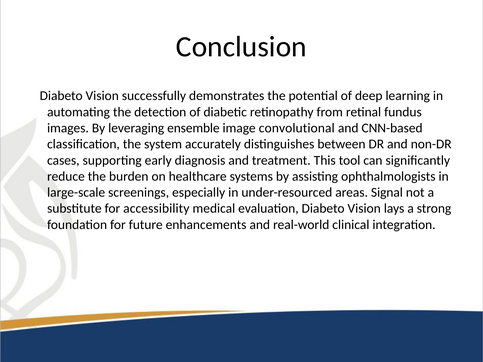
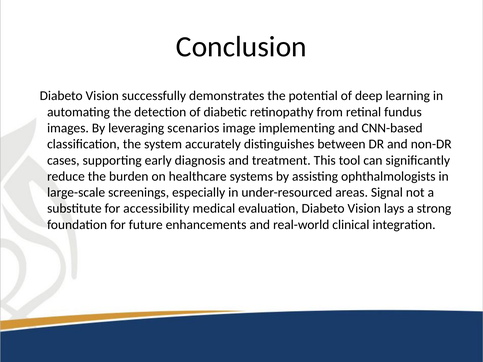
ensemble: ensemble -> scenarios
convolutional: convolutional -> implementing
